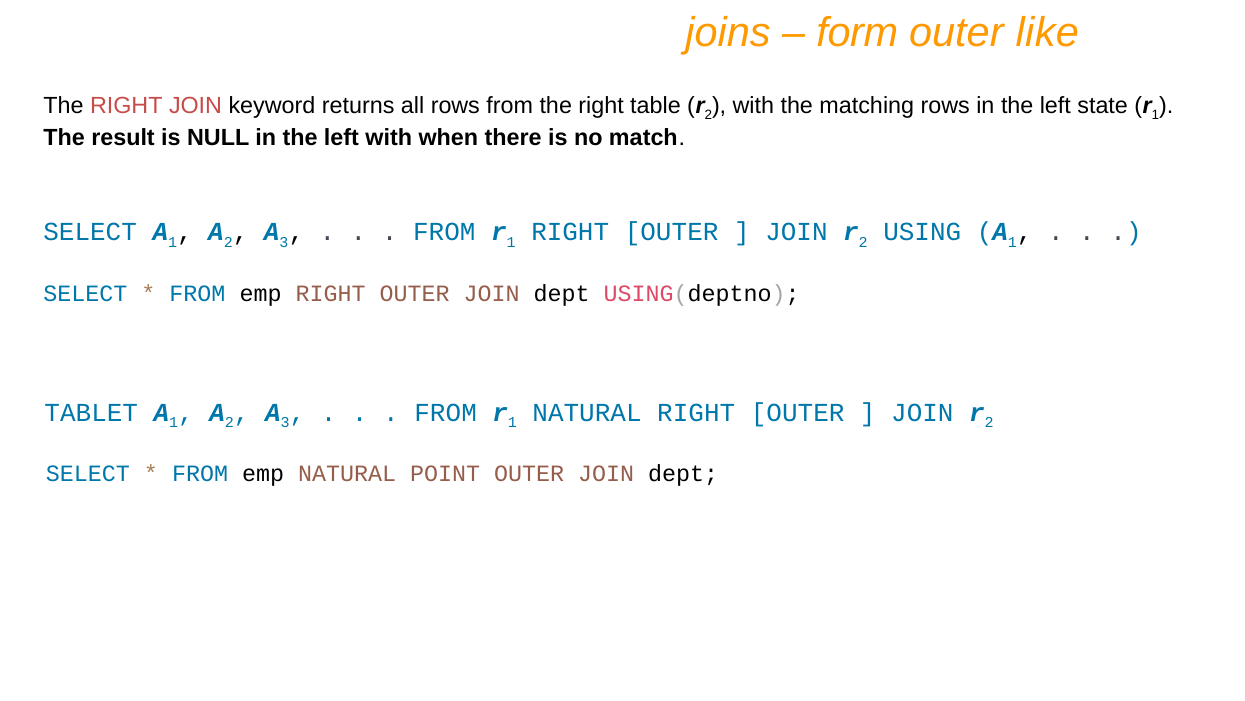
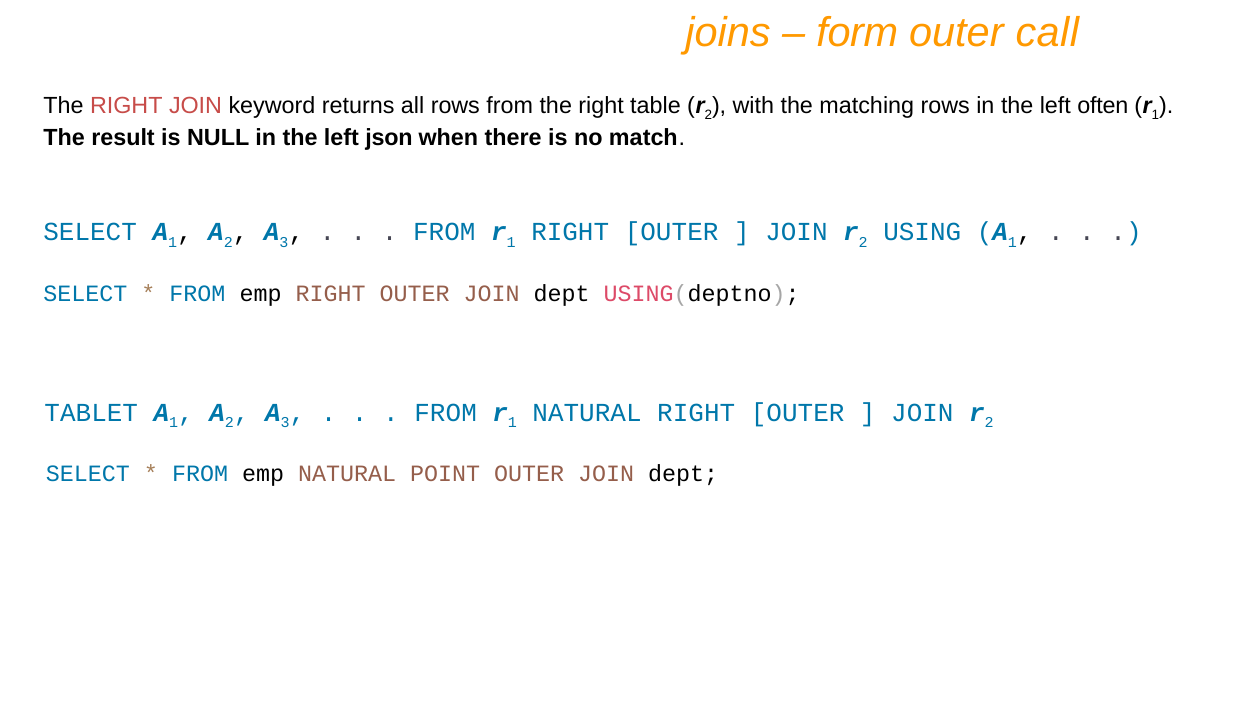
like: like -> call
state: state -> often
left with: with -> json
